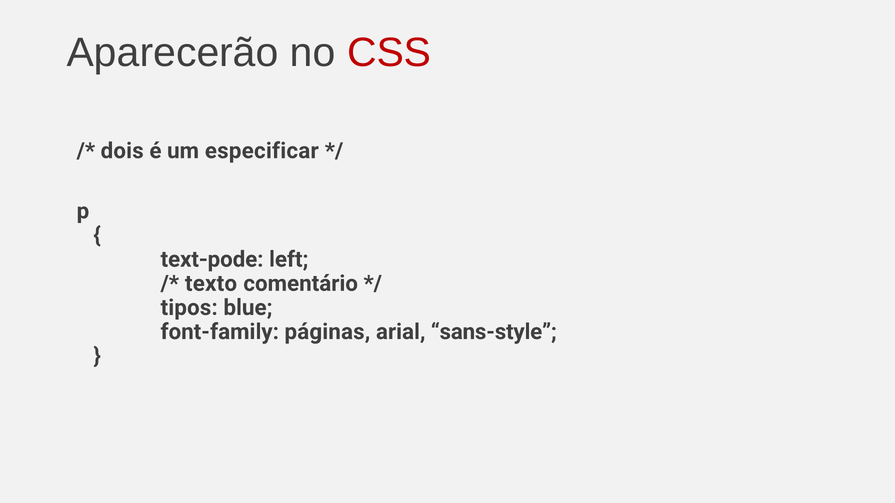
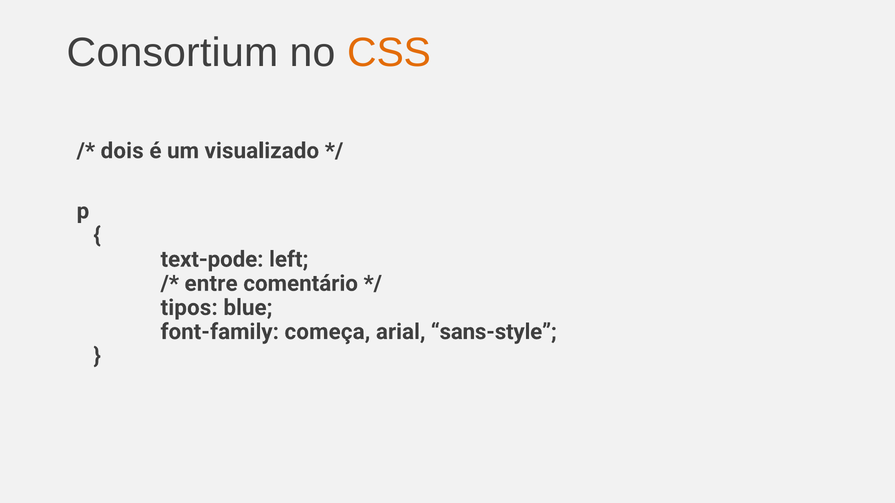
Aparecerão: Aparecerão -> Consortium
CSS colour: red -> orange
especificar: especificar -> visualizado
texto: texto -> entre
páginas: páginas -> começa
